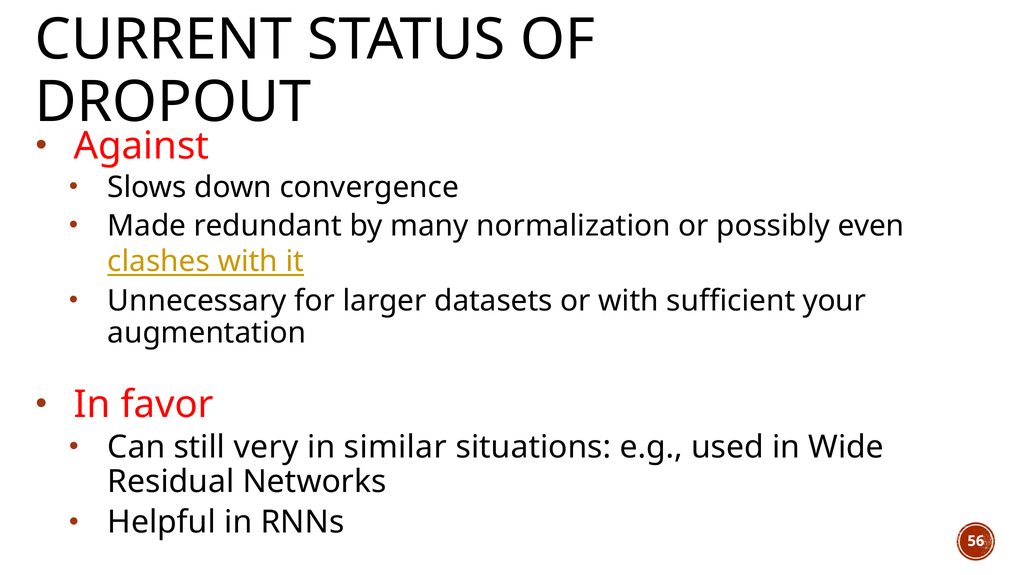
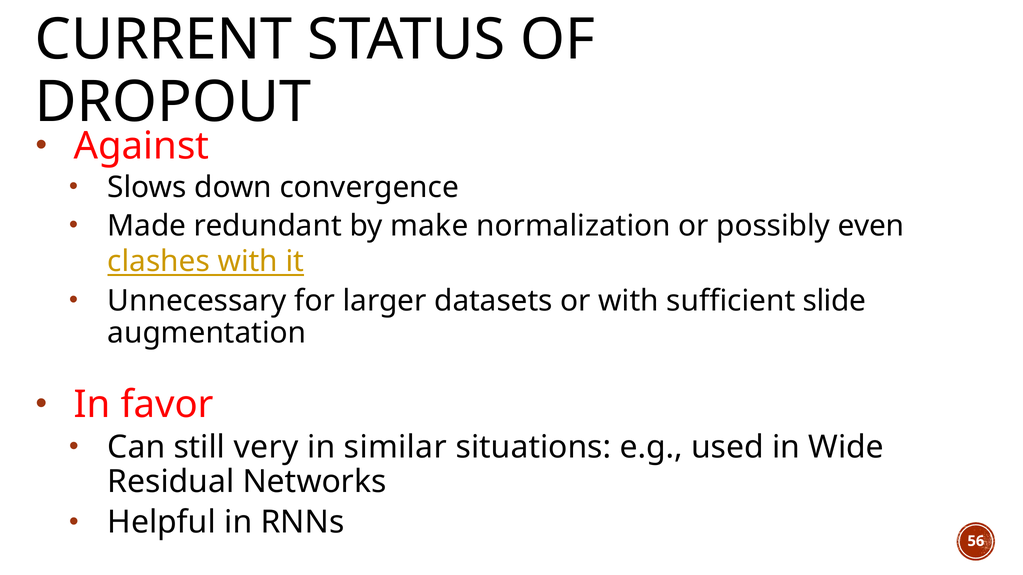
many: many -> make
your: your -> slide
